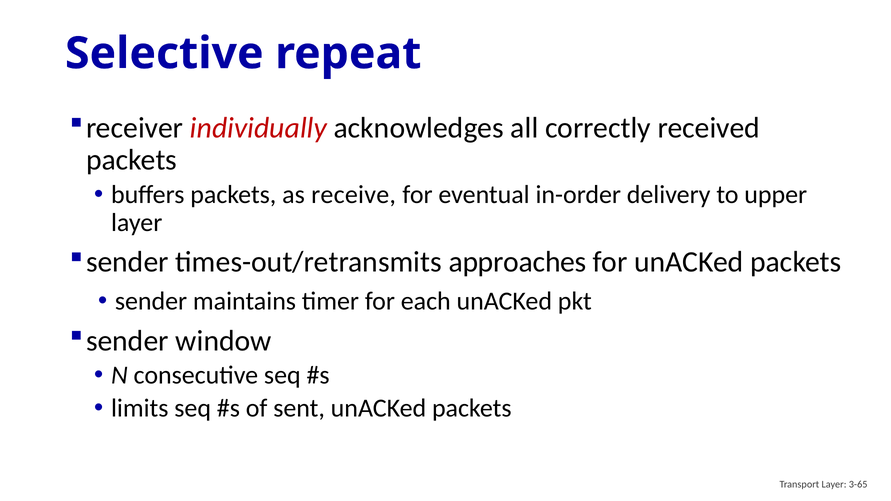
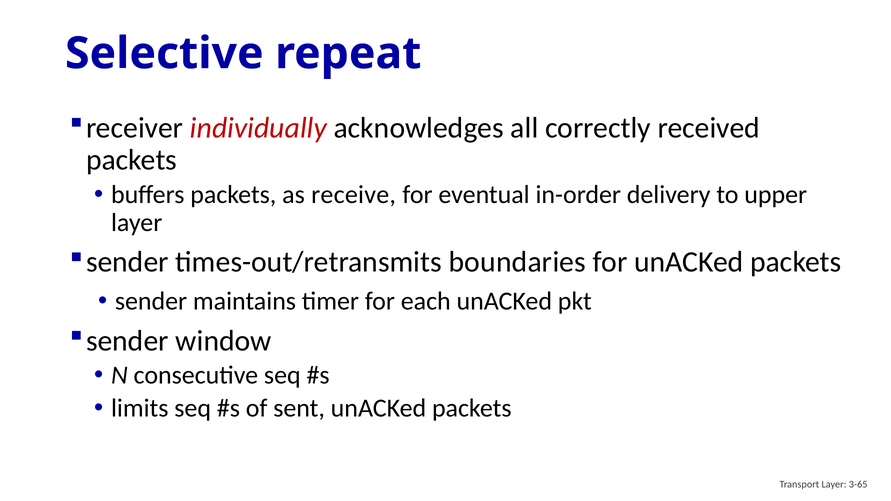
approaches: approaches -> boundaries
